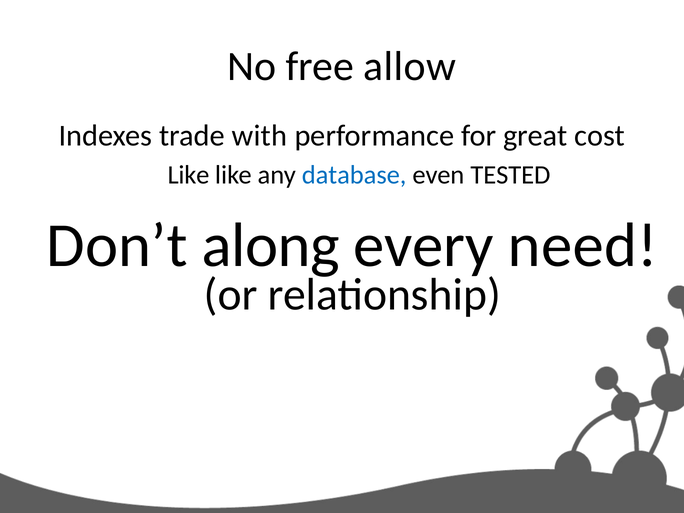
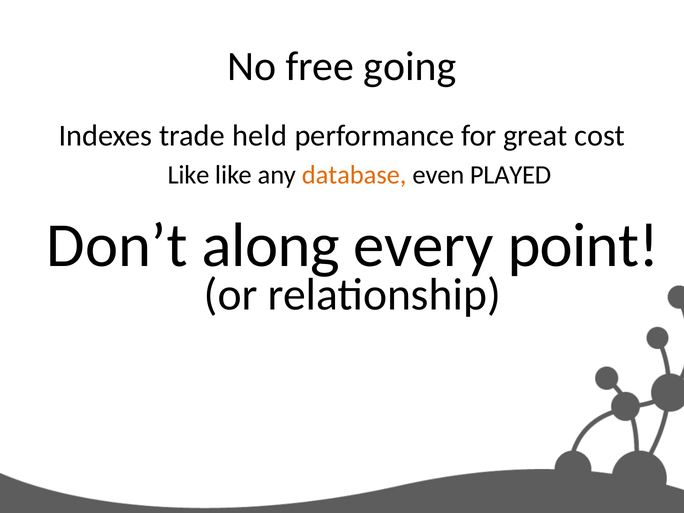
allow: allow -> going
with: with -> held
database colour: blue -> orange
TESTED: TESTED -> PLAYED
need: need -> point
